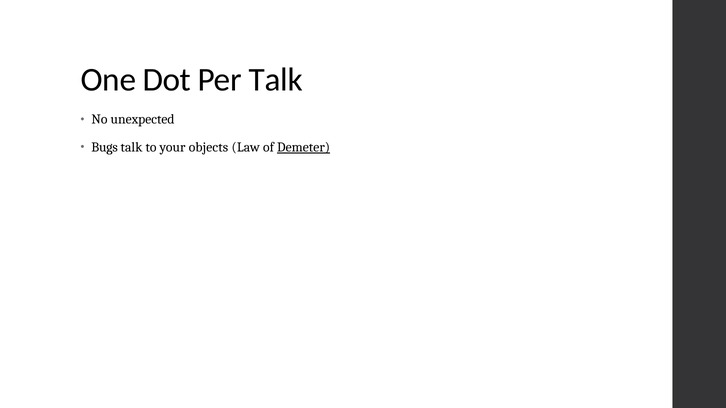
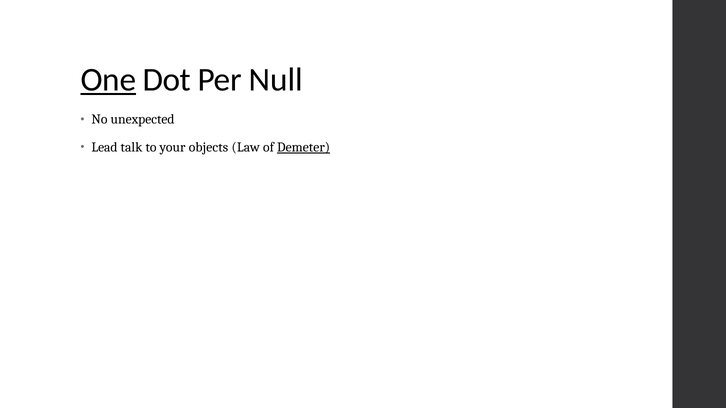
One underline: none -> present
Per Talk: Talk -> Null
Bugs: Bugs -> Lead
